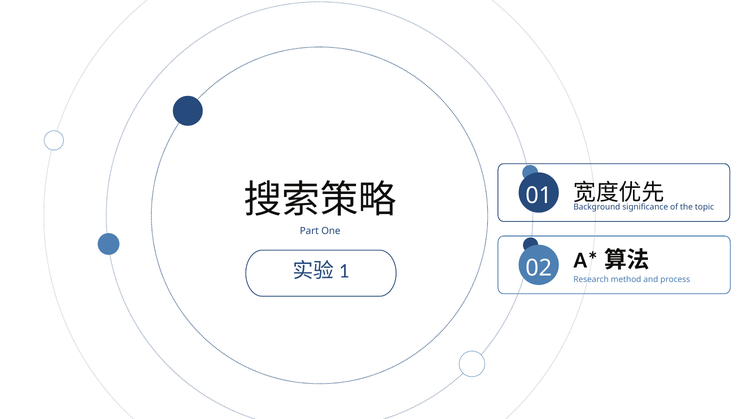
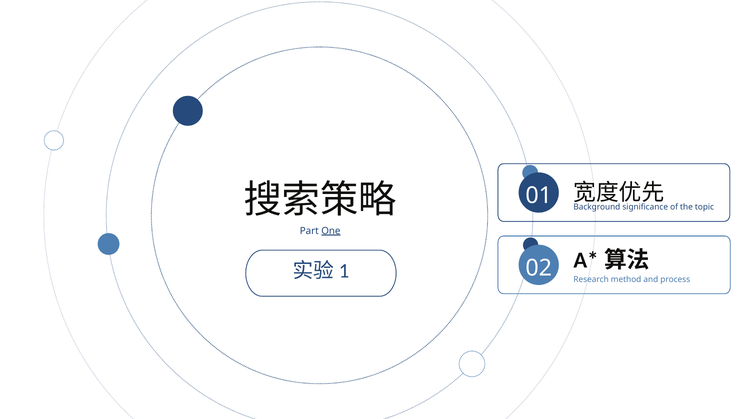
One underline: none -> present
